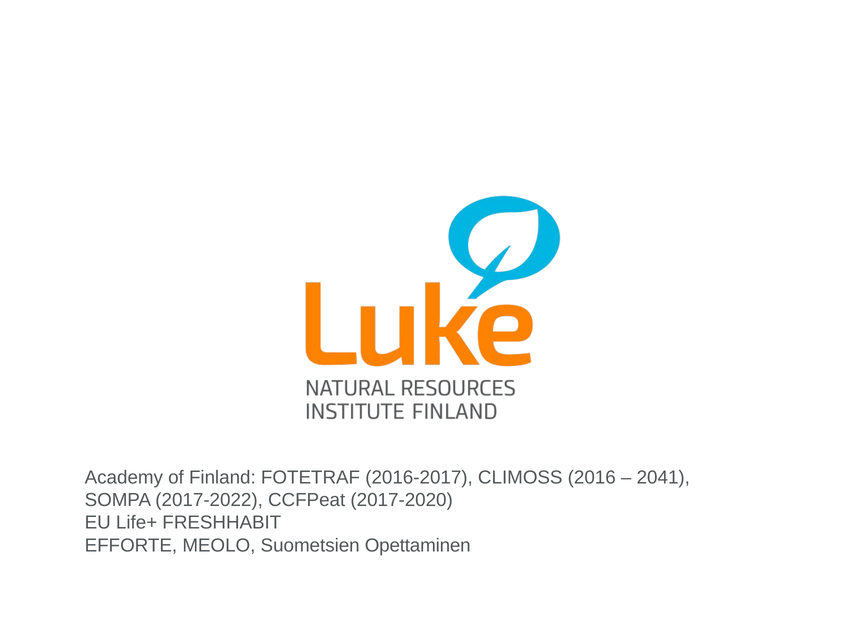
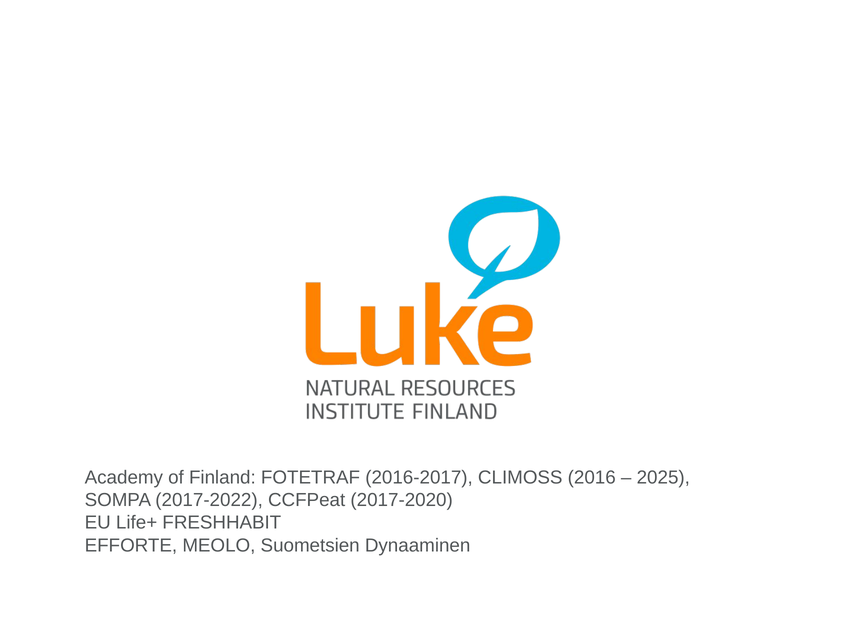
2041: 2041 -> 2025
Opettaminen: Opettaminen -> Dynaaminen
